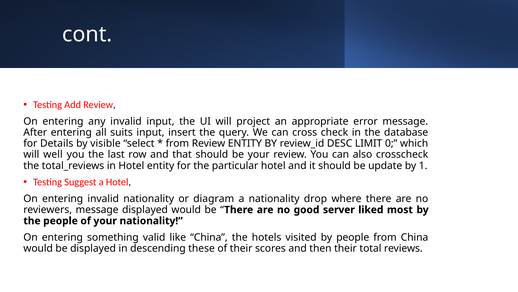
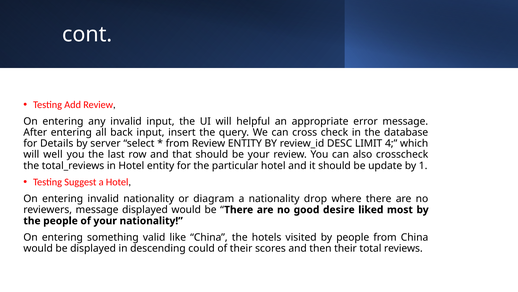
project: project -> helpful
suits: suits -> back
visible: visible -> server
0: 0 -> 4
server: server -> desire
these: these -> could
